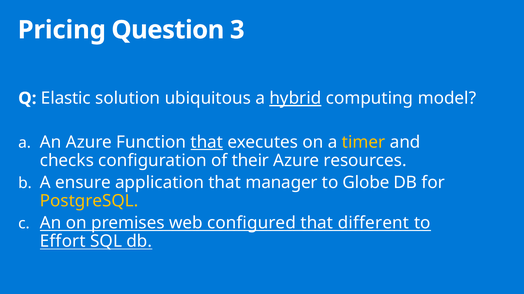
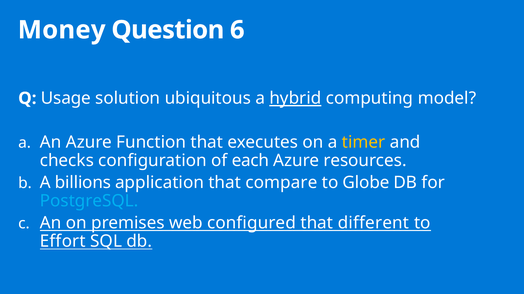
Pricing: Pricing -> Money
3: 3 -> 6
Elastic: Elastic -> Usage
that at (207, 142) underline: present -> none
their: their -> each
ensure: ensure -> billions
manager: manager -> compare
PostgreSQL colour: yellow -> light blue
